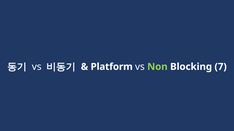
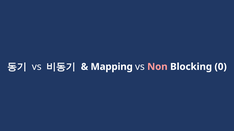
Platform: Platform -> Mapping
Non colour: light green -> pink
7: 7 -> 0
